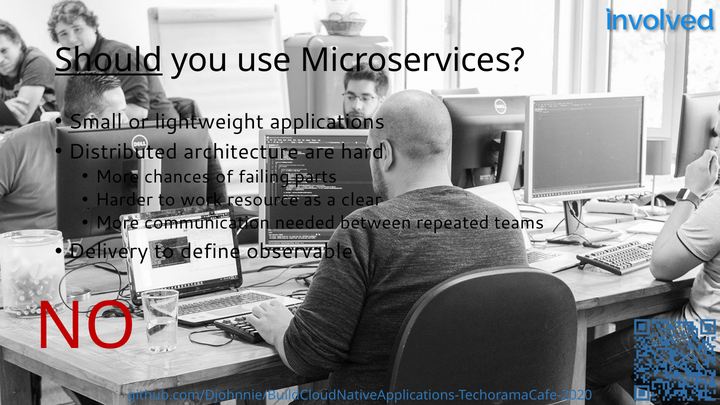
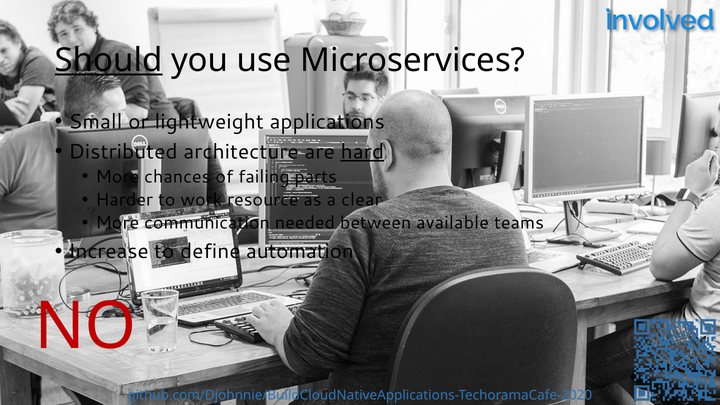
hard underline: none -> present
repeated: repeated -> available
Delivery: Delivery -> Increase
observable: observable -> automation
